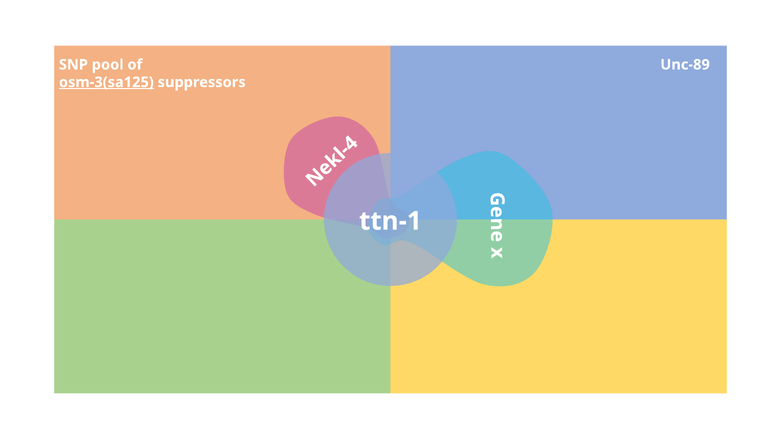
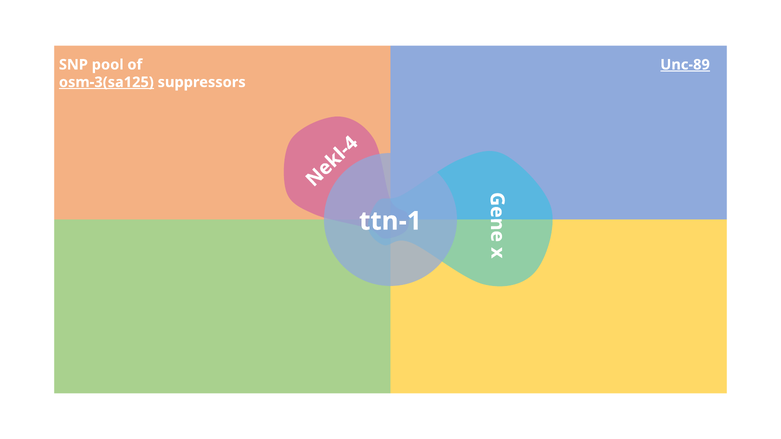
Unc-89 underline: none -> present
